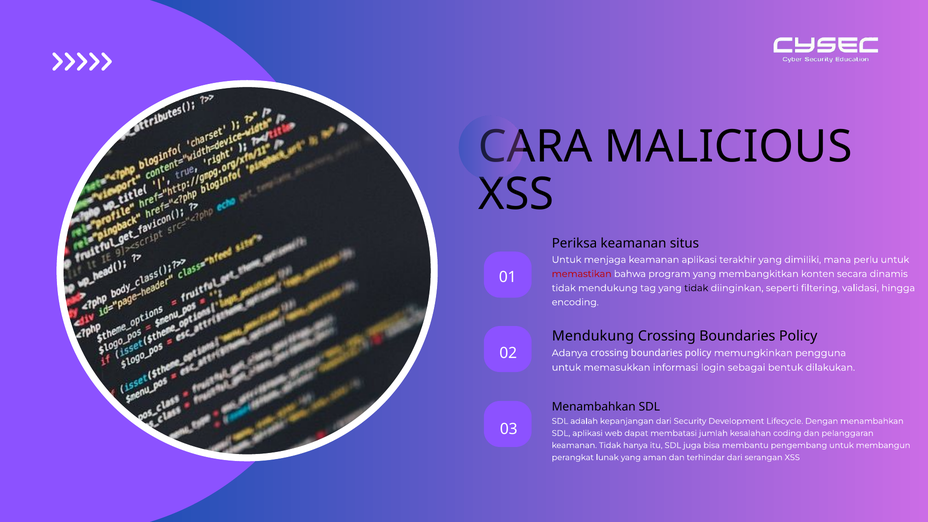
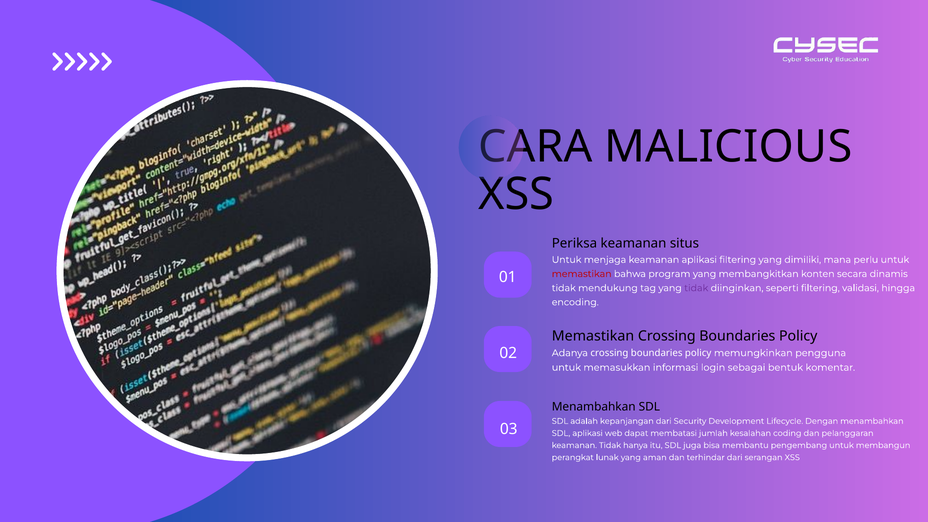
aplikasi terakhir: terakhir -> filtering
tidak at (696, 288) colour: black -> purple
Mendukung at (593, 336): Mendukung -> Memastikan
dilakukan: dilakukan -> komentar
